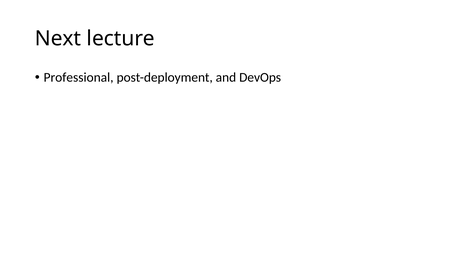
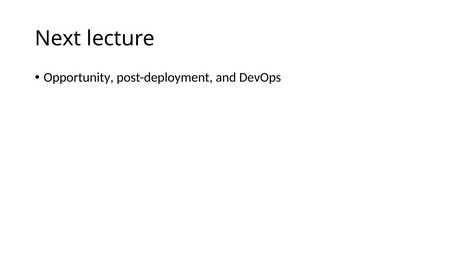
Professional: Professional -> Opportunity
